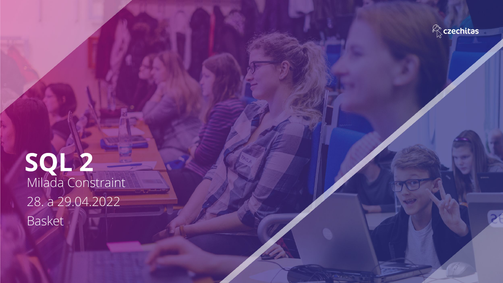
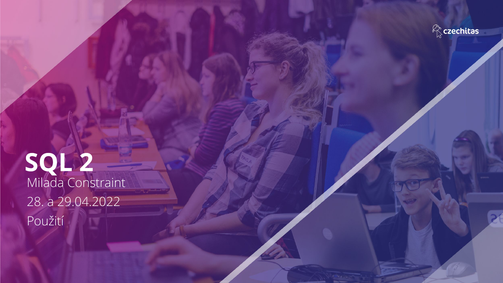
Basket: Basket -> Použití
